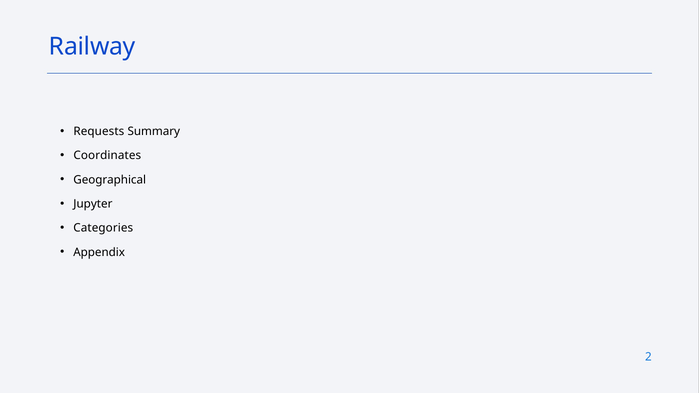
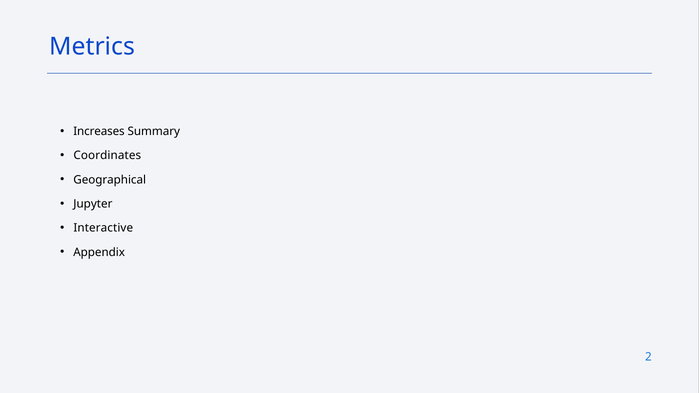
Railway: Railway -> Metrics
Requests: Requests -> Increases
Categories: Categories -> Interactive
